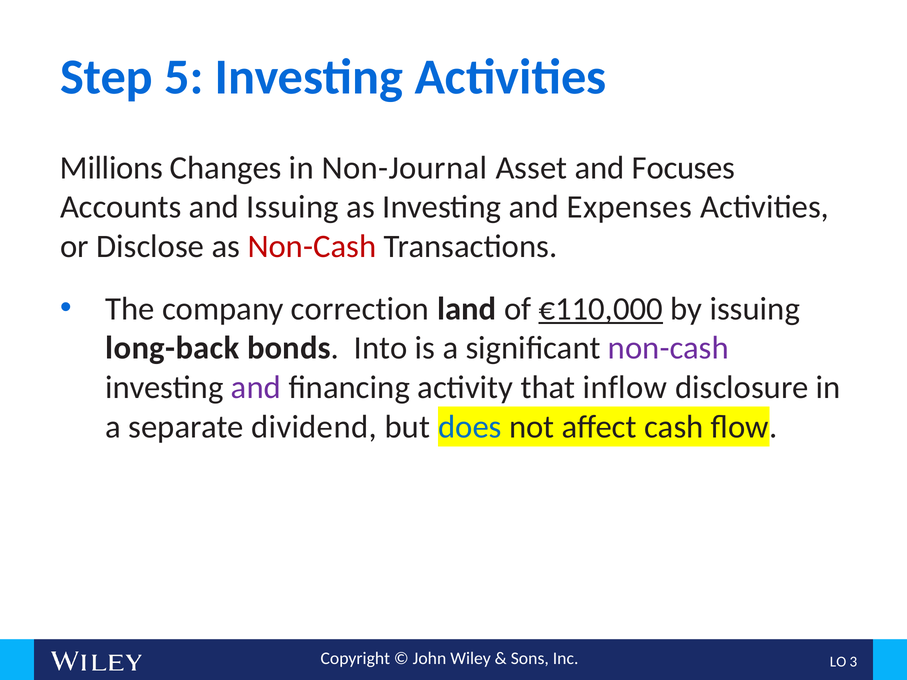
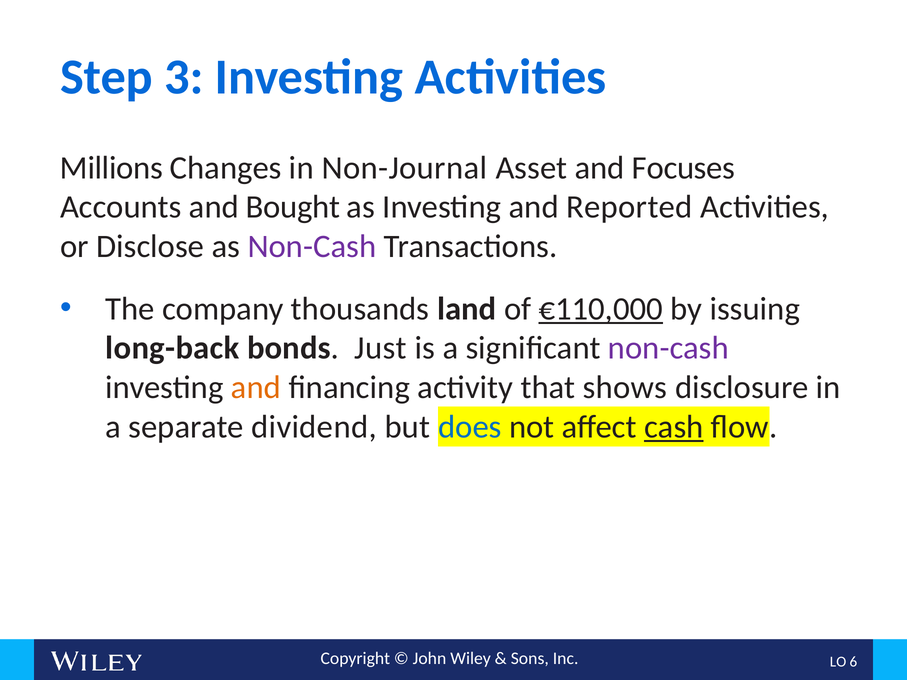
5: 5 -> 3
and Issuing: Issuing -> Bought
Expenses: Expenses -> Reported
Non-Cash at (312, 247) colour: red -> purple
correction: correction -> thousands
Into: Into -> Just
and at (256, 388) colour: purple -> orange
inflow: inflow -> shows
cash underline: none -> present
3: 3 -> 6
